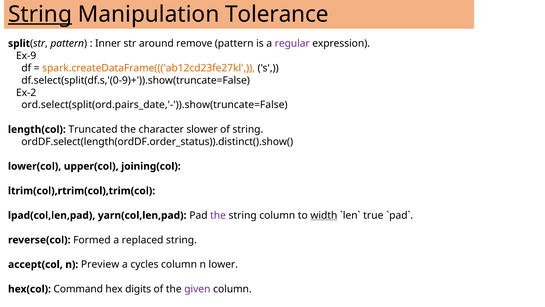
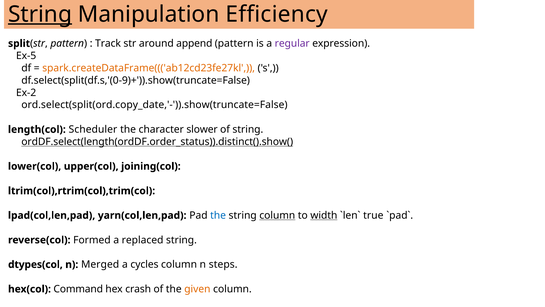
Tolerance: Tolerance -> Efficiency
Inner: Inner -> Track
remove: remove -> append
Ex-9: Ex-9 -> Ex-5
ord.select(split(ord.pairs_date,'-')).show(truncate=False: ord.select(split(ord.pairs_date,'-')).show(truncate=False -> ord.select(split(ord.copy_date,'-')).show(truncate=False
Truncated: Truncated -> Scheduler
ordDF.select(length(ordDF.order_status)).distinct().show( underline: none -> present
the at (218, 215) colour: purple -> blue
column at (277, 215) underline: none -> present
accept(col: accept(col -> dtypes(col
Preview: Preview -> Merged
lower: lower -> steps
digits: digits -> crash
given colour: purple -> orange
